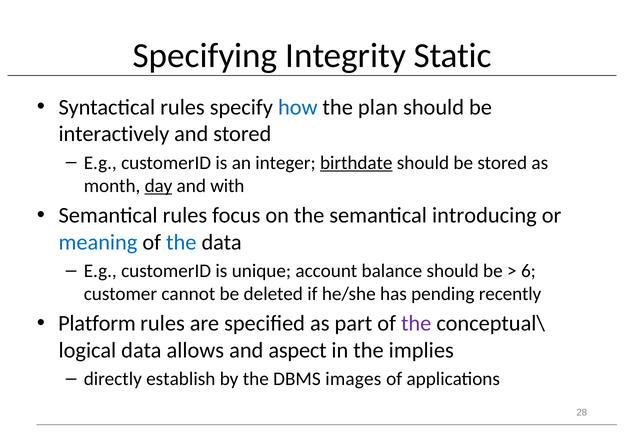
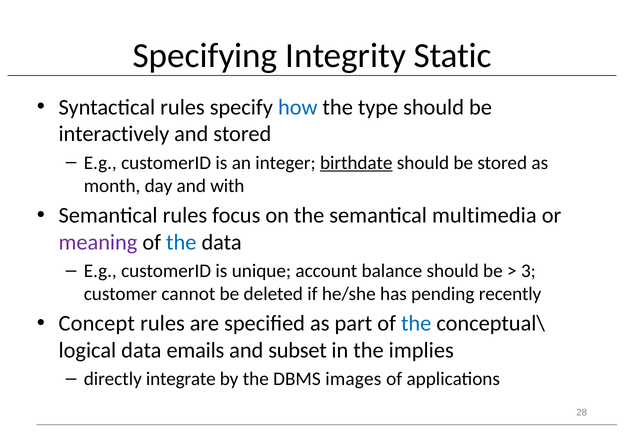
plan: plan -> type
day underline: present -> none
introducing: introducing -> multimedia
meaning colour: blue -> purple
6: 6 -> 3
Platform: Platform -> Concept
the at (416, 324) colour: purple -> blue
allows: allows -> emails
aspect: aspect -> subset
establish: establish -> integrate
